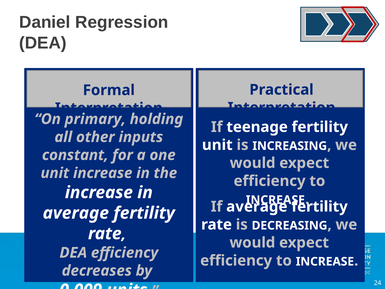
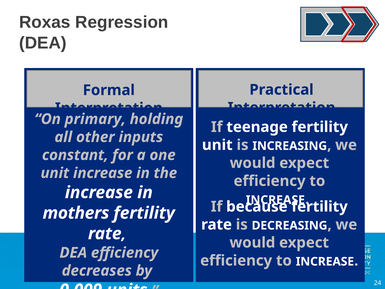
Daniel: Daniel -> Roxas
If average: average -> because
average at (76, 213): average -> mothers
